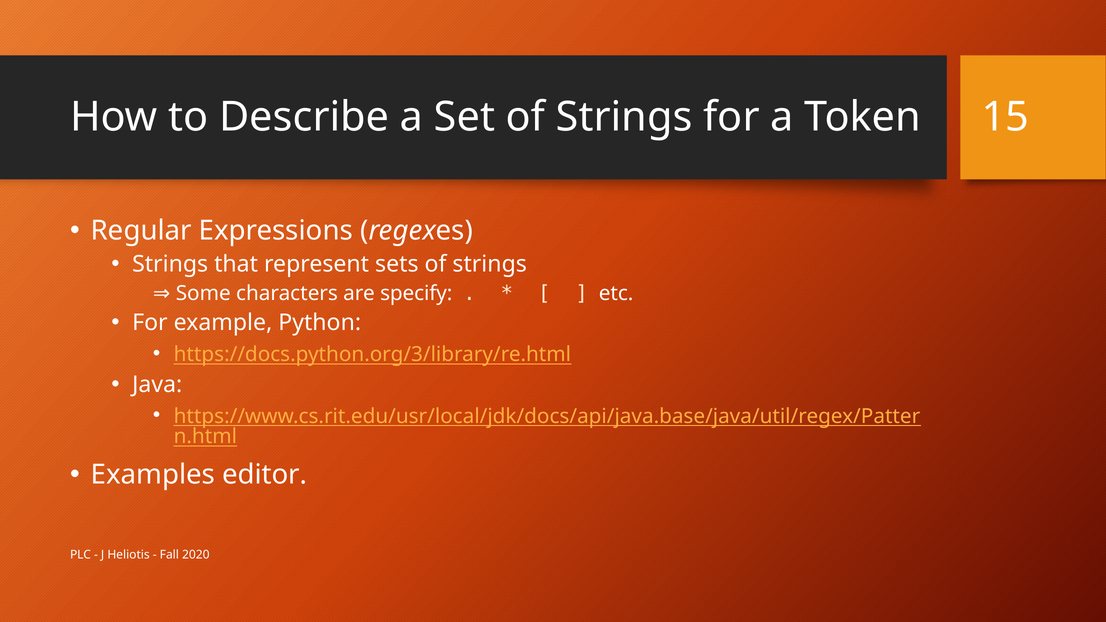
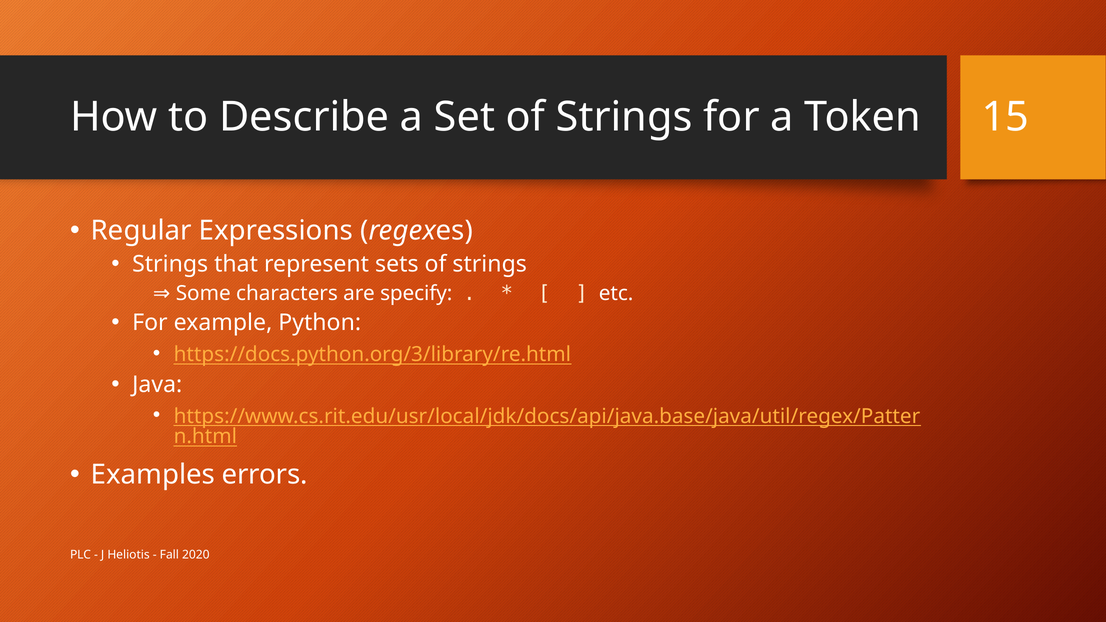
editor: editor -> errors
